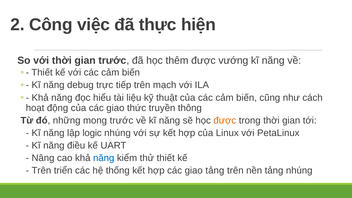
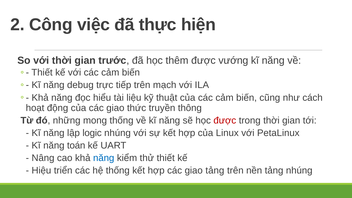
mong trước: trước -> thống
được at (225, 120) colour: orange -> red
điều: điều -> toán
Trên at (41, 171): Trên -> Hiệu
